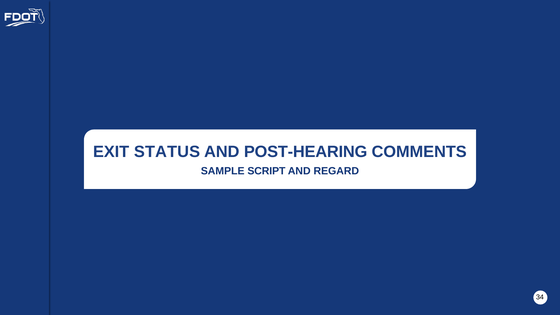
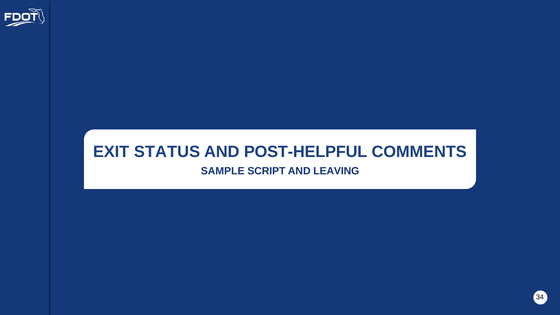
POST-HEARING: POST-HEARING -> POST-HELPFUL
REGARD: REGARD -> LEAVING
